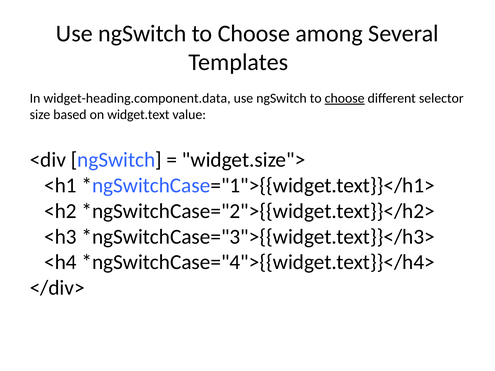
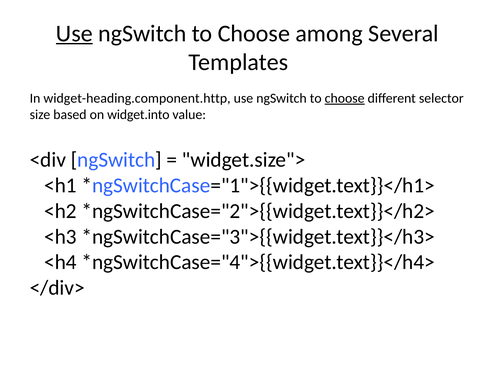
Use at (74, 33) underline: none -> present
widget-heading.component.data: widget-heading.component.data -> widget-heading.component.http
widget.text: widget.text -> widget.into
